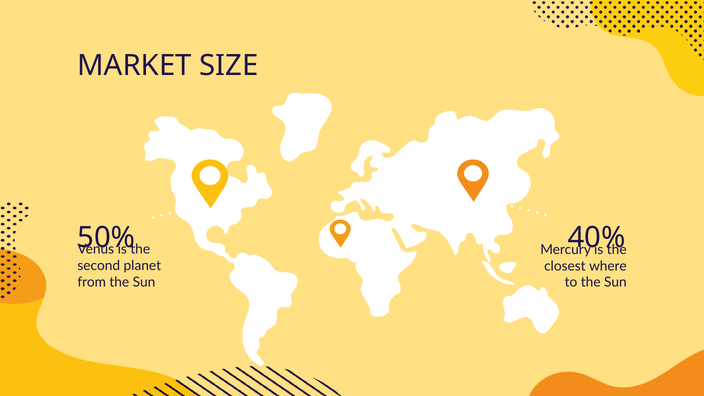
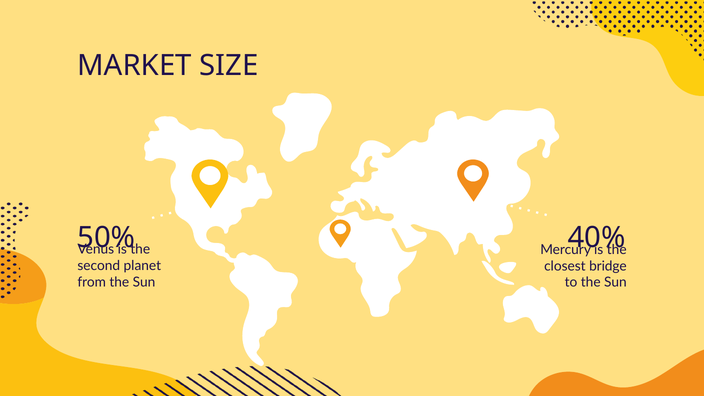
where: where -> bridge
